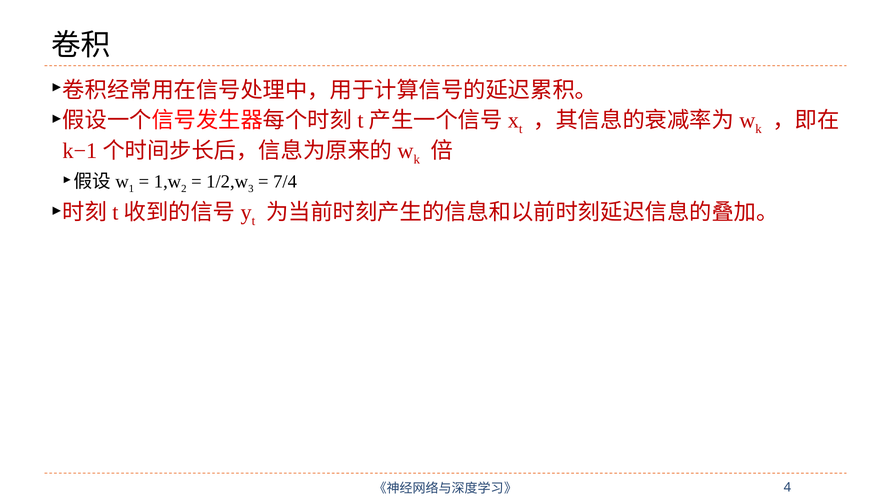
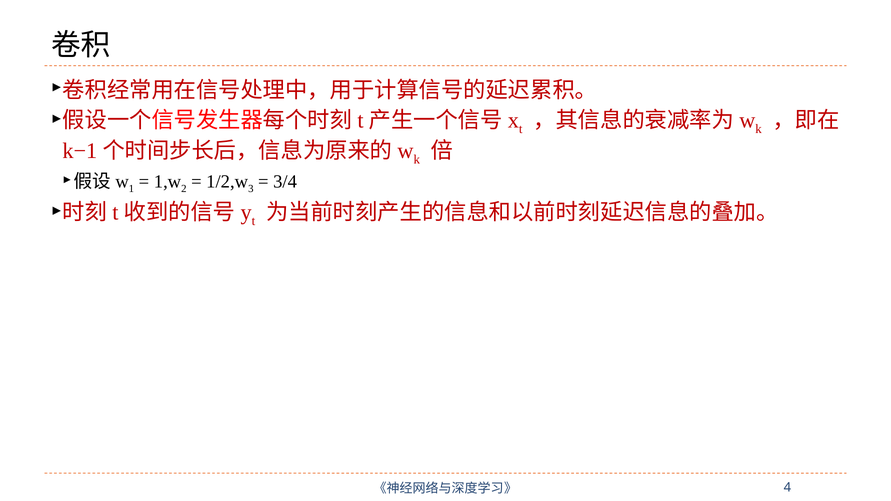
7/4: 7/4 -> 3/4
